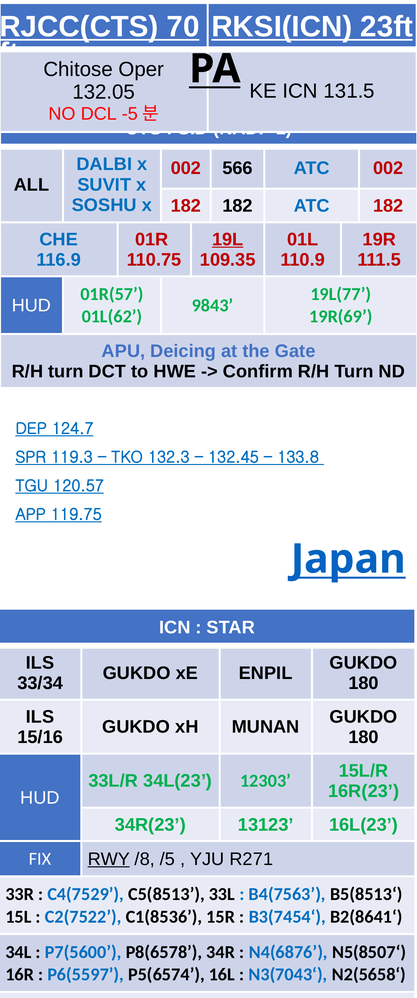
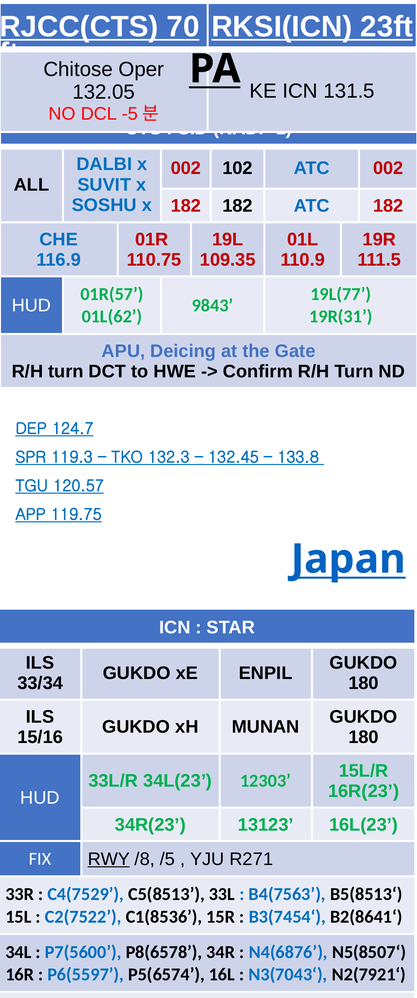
566: 566 -> 102
19L underline: present -> none
19R(69: 19R(69 -> 19R(31
N2(5658‘: N2(5658‘ -> N2(7921‘
